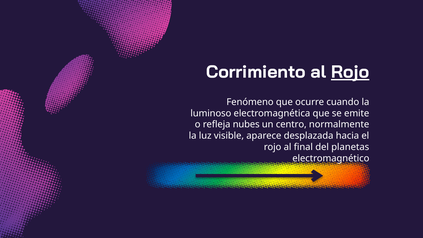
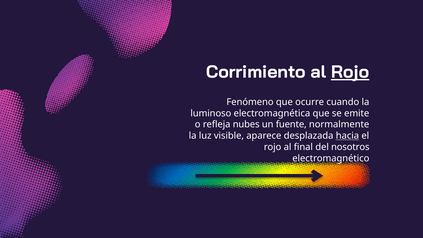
centro: centro -> fuente
hacia underline: none -> present
planetas: planetas -> nosotros
